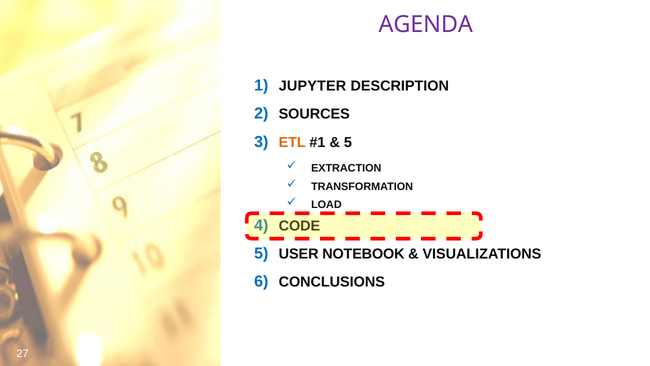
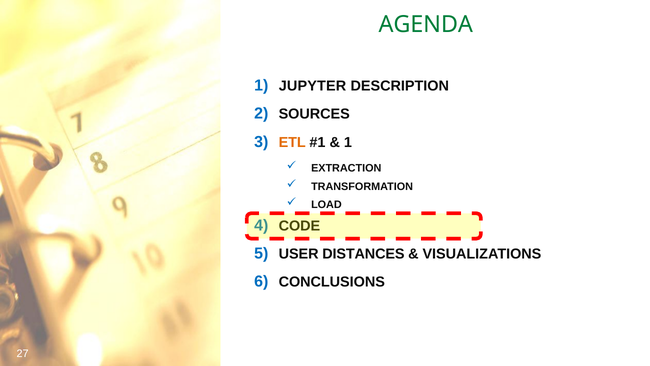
AGENDA colour: purple -> green
5 at (348, 142): 5 -> 1
NOTEBOOK: NOTEBOOK -> DISTANCES
